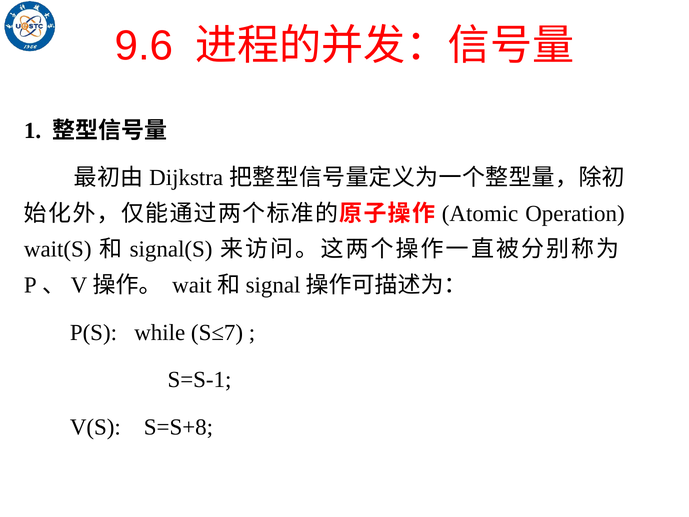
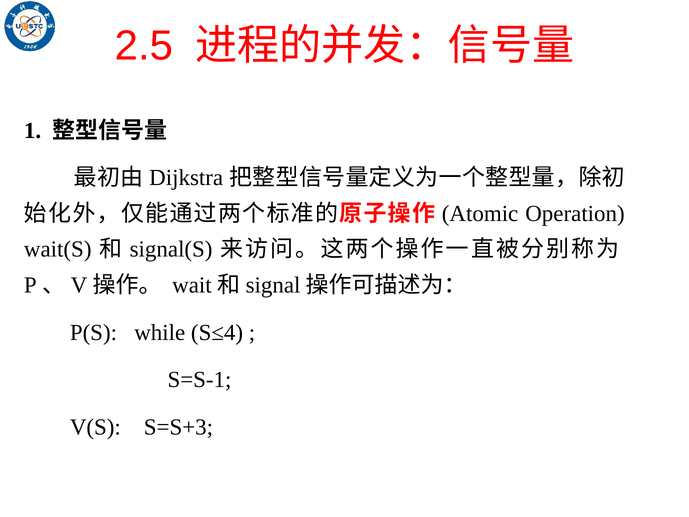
9.6: 9.6 -> 2.5
S≤7: S≤7 -> S≤4
S=S+8: S=S+8 -> S=S+3
